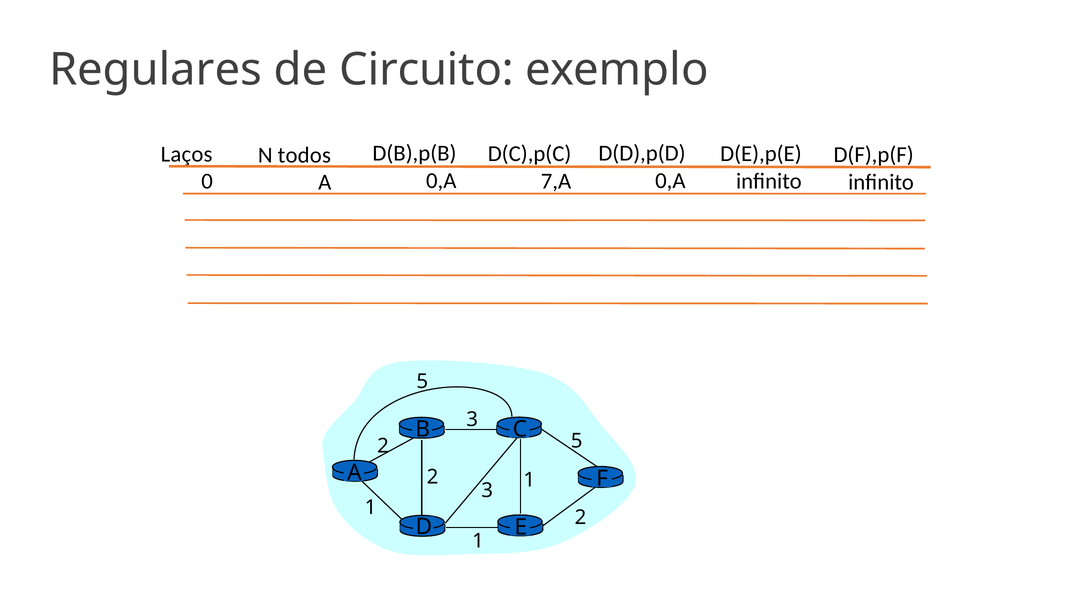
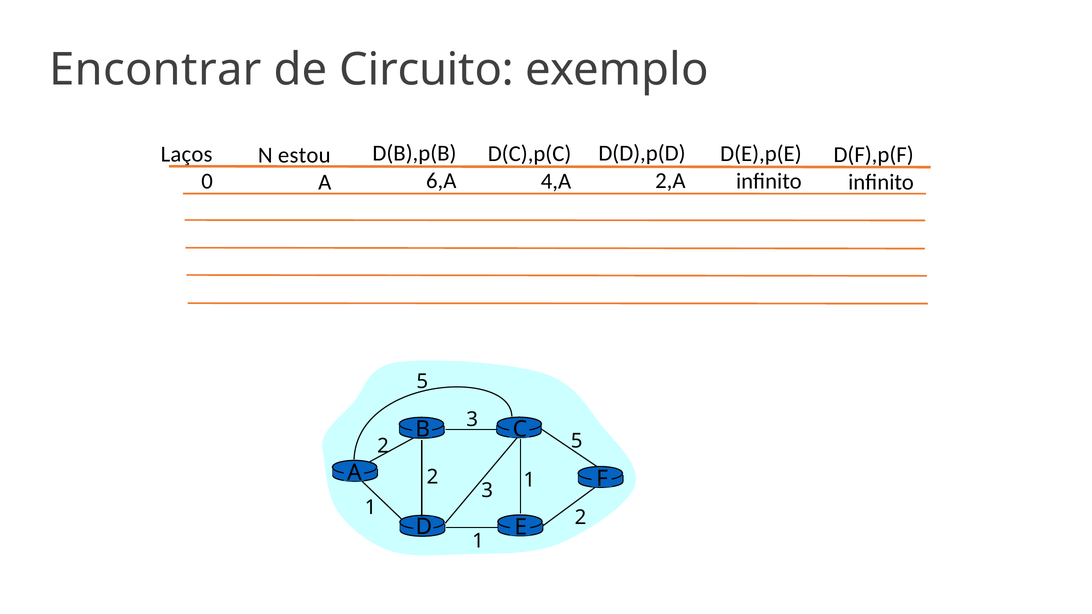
Regulares: Regulares -> Encontrar
todos: todos -> estou
0,A at (441, 181): 0,A -> 6,A
0,A at (670, 181): 0,A -> 2,A
7,A: 7,A -> 4,A
